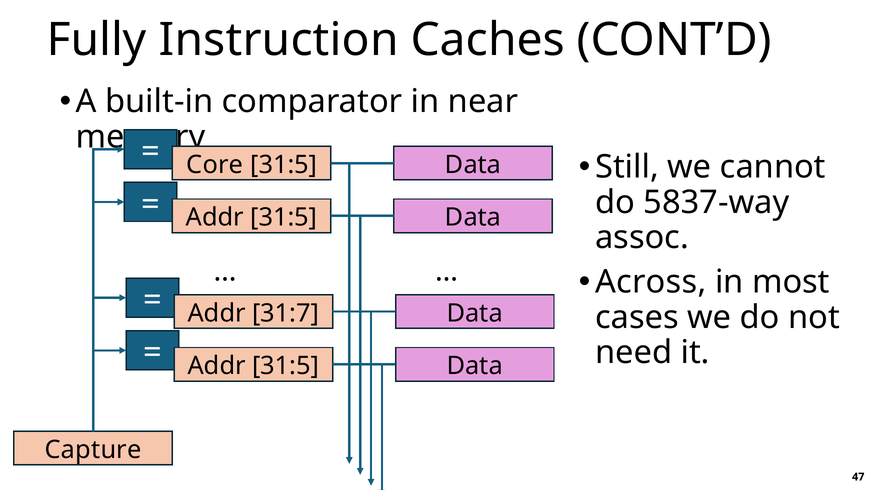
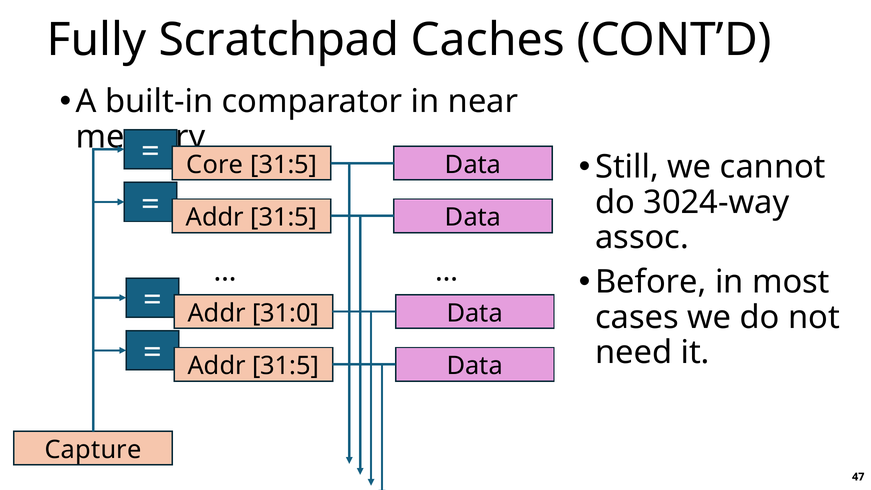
Instruction: Instruction -> Scratchpad
5837-way: 5837-way -> 3024-way
Across: Across -> Before
31:7: 31:7 -> 31:0
